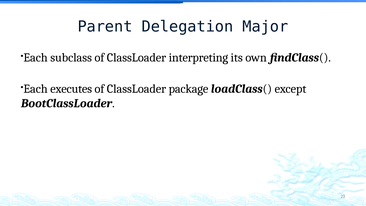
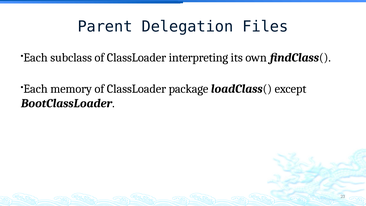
Major: Major -> Files
executes: executes -> memory
